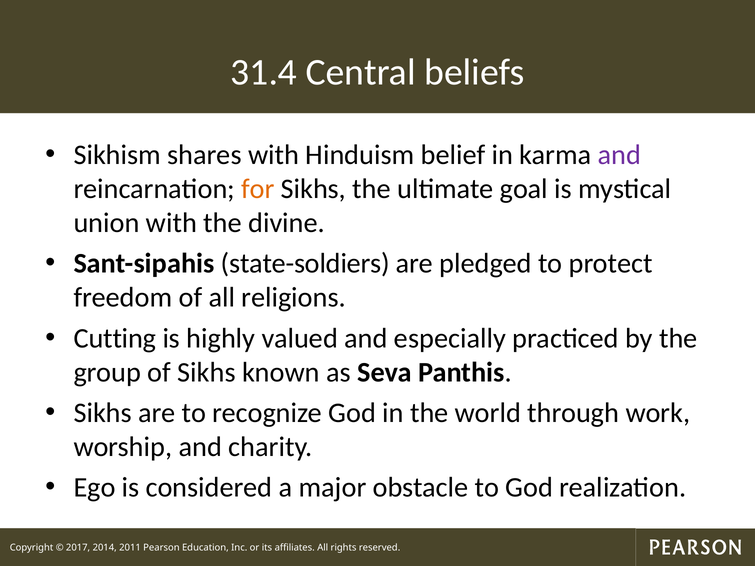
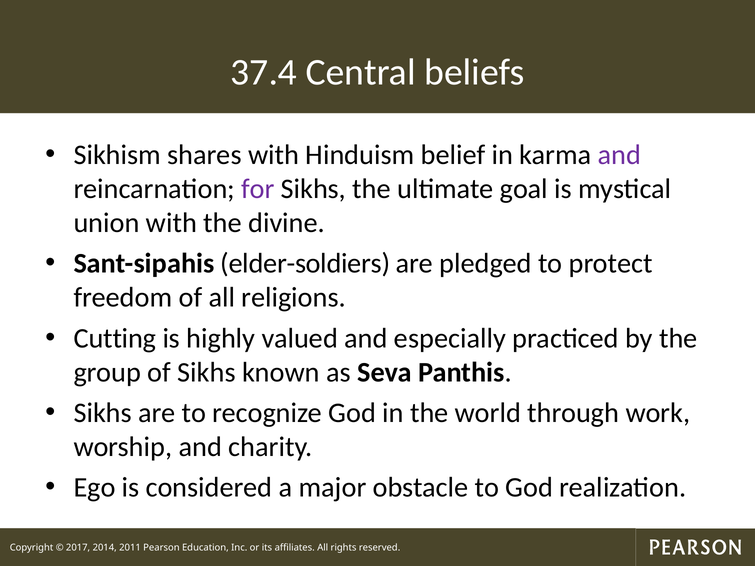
31.4: 31.4 -> 37.4
for colour: orange -> purple
state-soldiers: state-soldiers -> elder-soldiers
